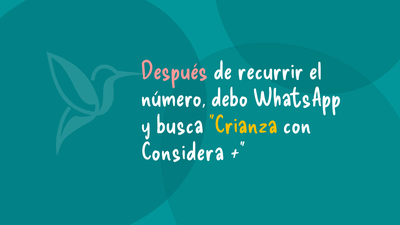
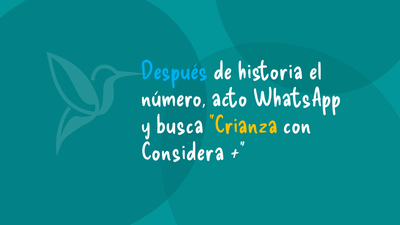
Después colour: pink -> light blue
recurrir: recurrir -> historia
debo: debo -> acto
